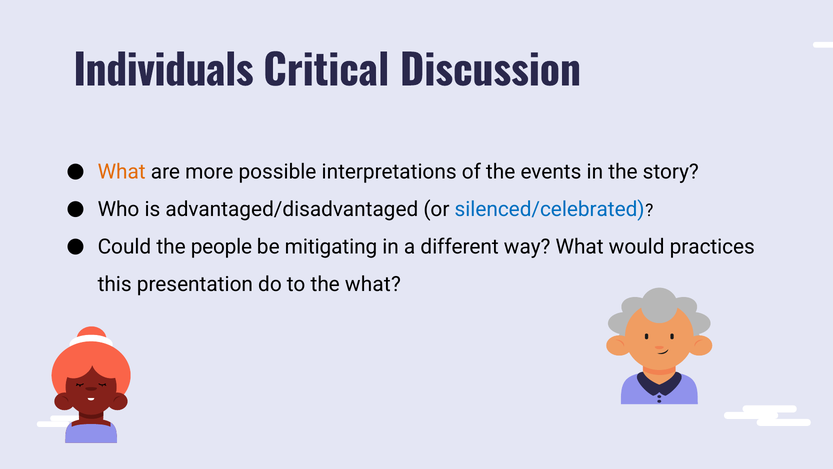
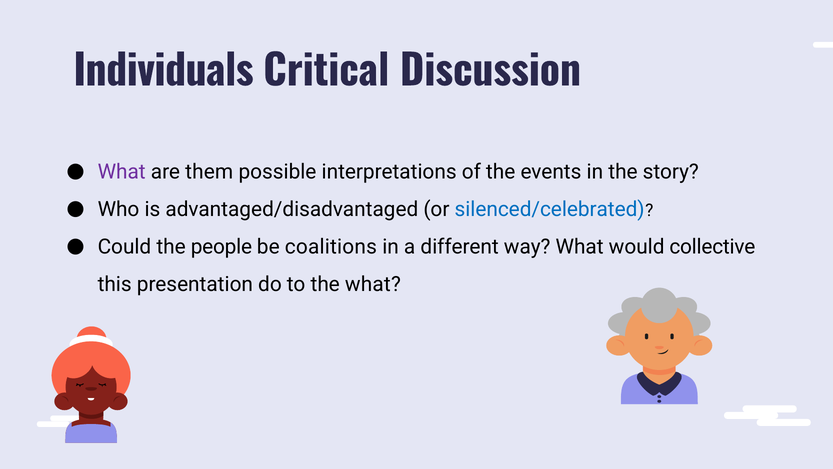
What at (122, 172) colour: orange -> purple
more: more -> them
mitigating: mitigating -> coalitions
practices: practices -> collective
